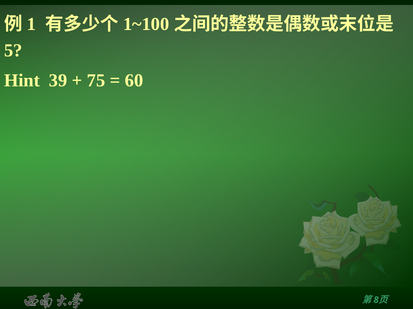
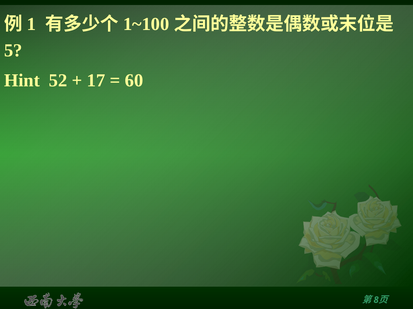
39: 39 -> 52
75: 75 -> 17
